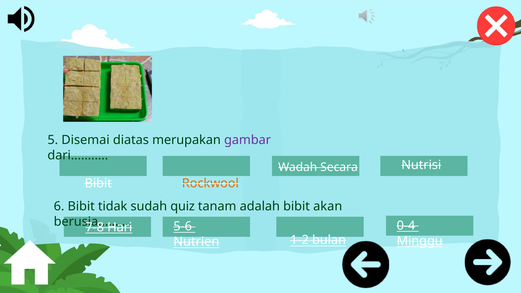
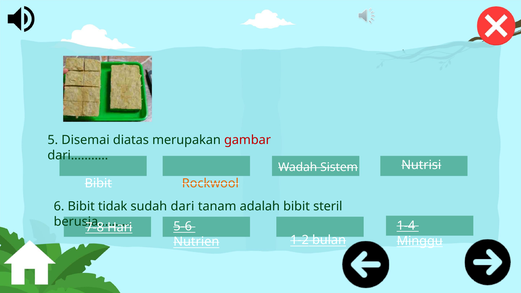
gambar colour: purple -> red
Secara: Secara -> Sistem
sudah quiz: quiz -> dari
akan: akan -> steril
0-4: 0-4 -> 1-4
